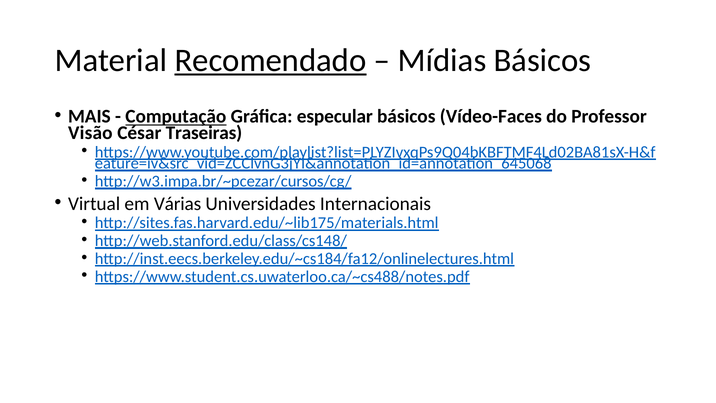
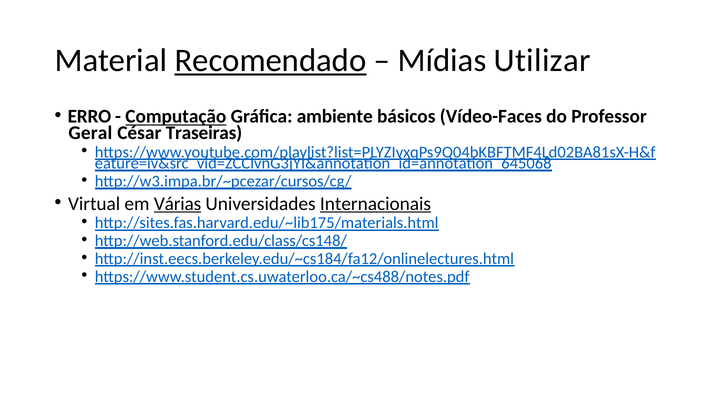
Mídias Básicos: Básicos -> Utilizar
MAIS: MAIS -> ERRO
especular: especular -> ambiente
Visão: Visão -> Geral
Várias underline: none -> present
Internacionais underline: none -> present
